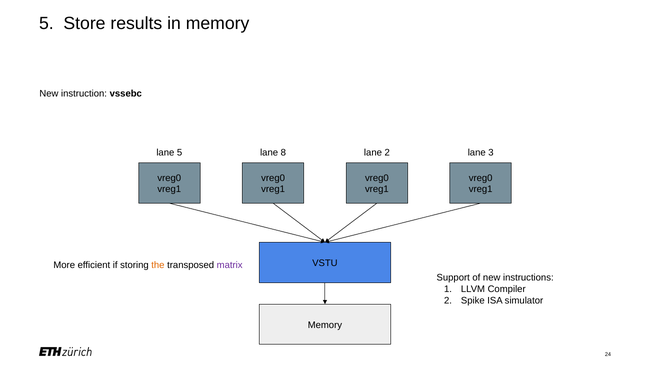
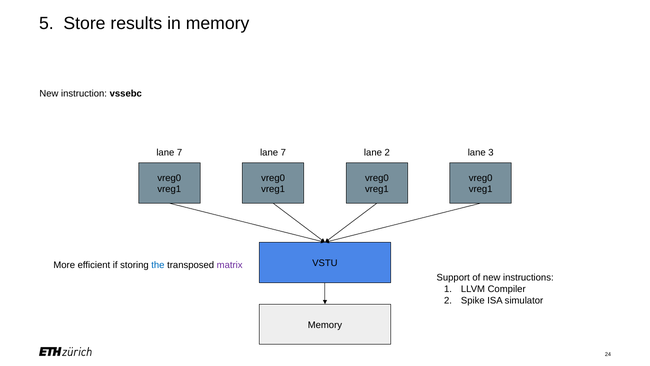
5 at (180, 153): 5 -> 7
8 at (283, 153): 8 -> 7
the colour: orange -> blue
